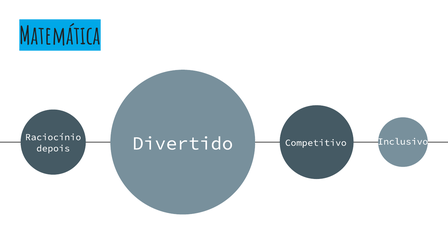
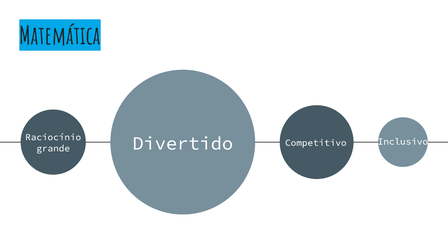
depois: depois -> grande
